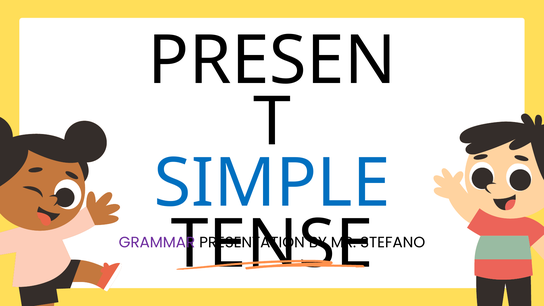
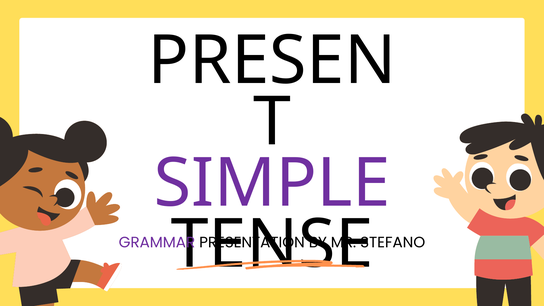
SIMPLE colour: blue -> purple
